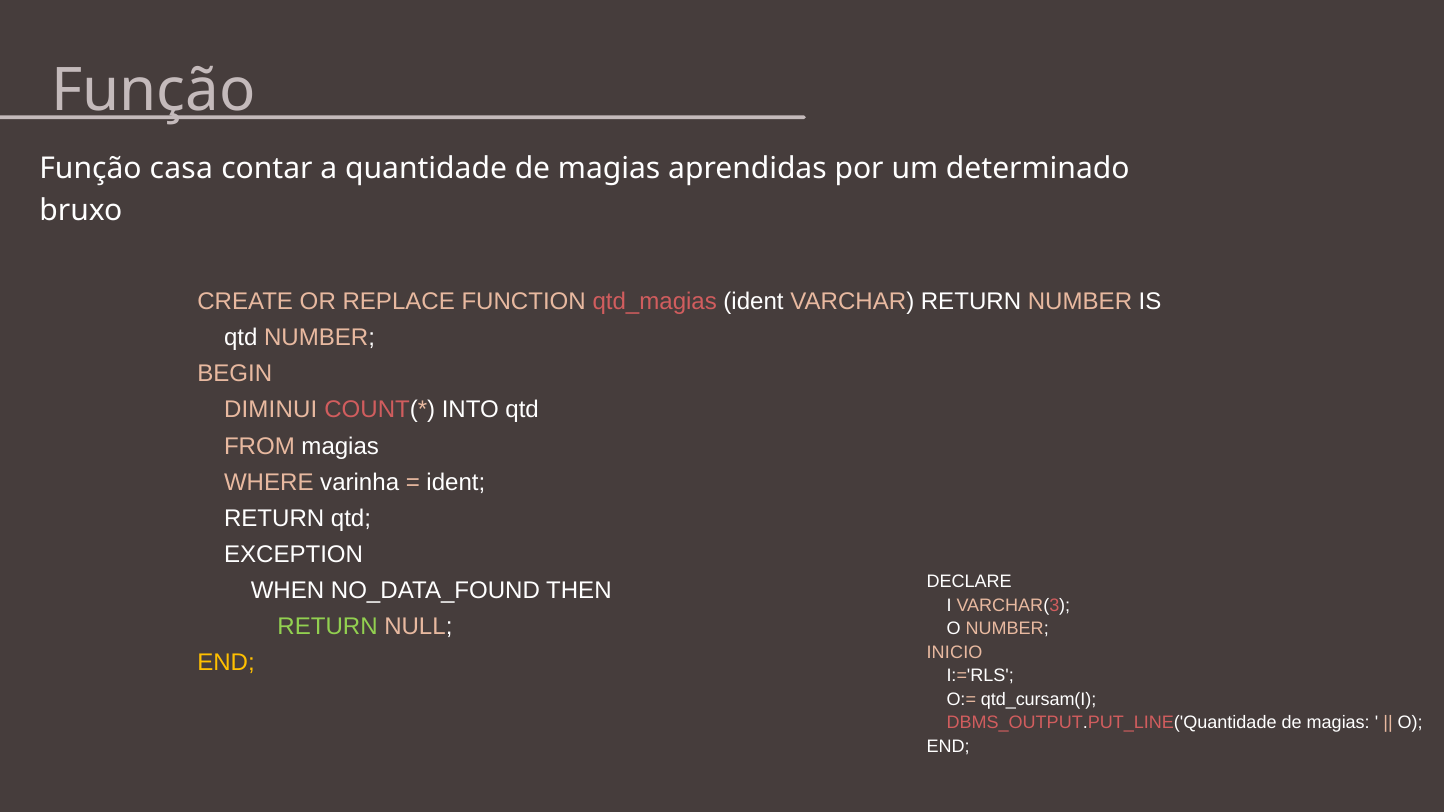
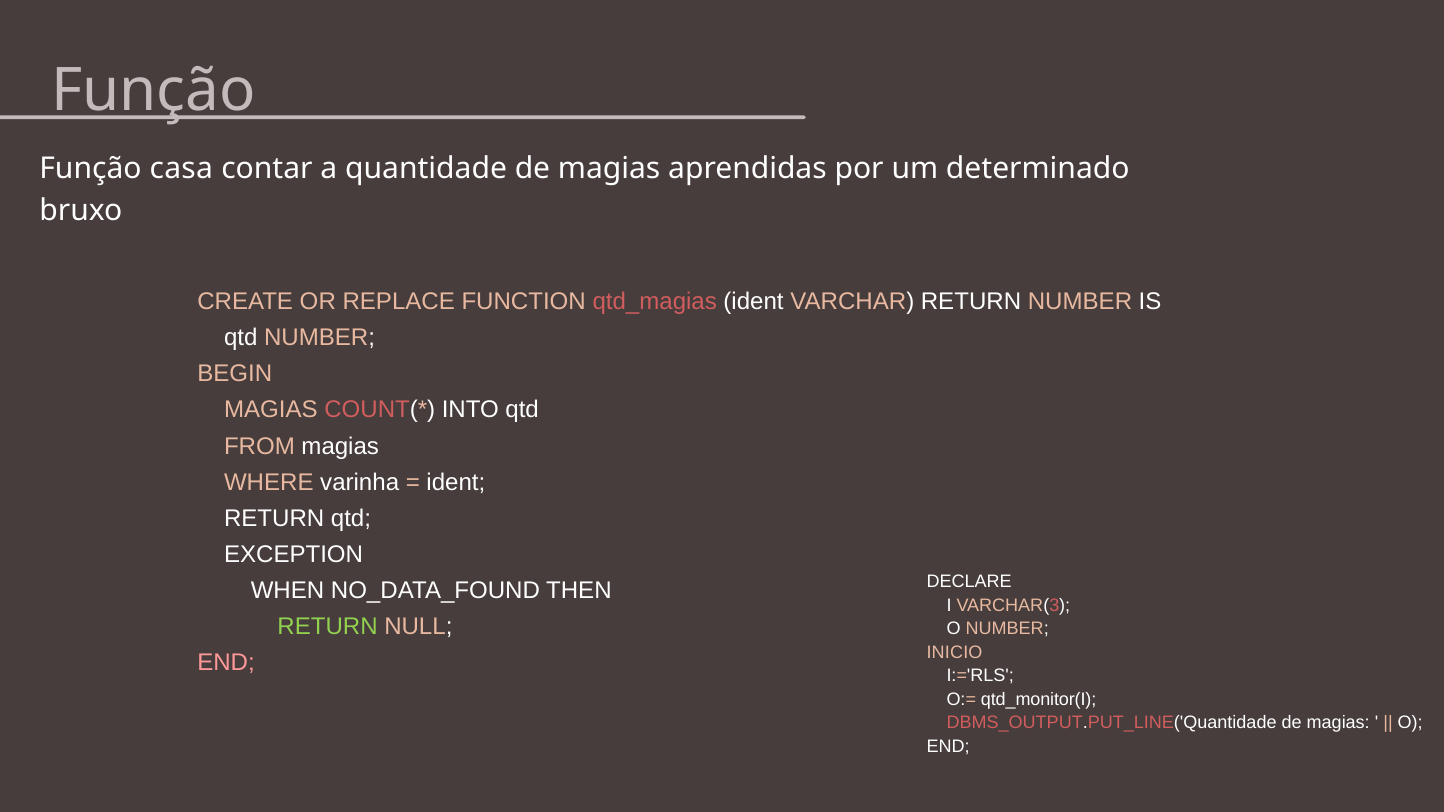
DIMINUI at (271, 410): DIMINUI -> MAGIAS
END at (226, 662) colour: yellow -> pink
qtd_cursam(I: qtd_cursam(I -> qtd_monitor(I
